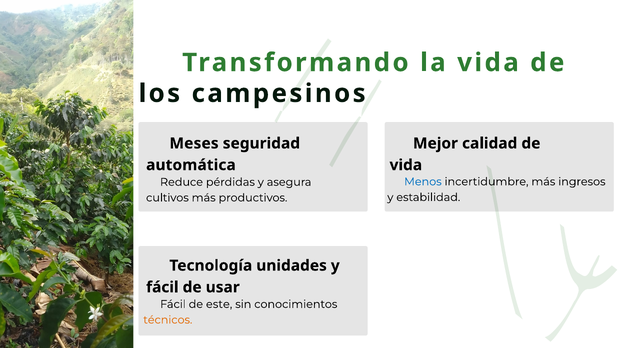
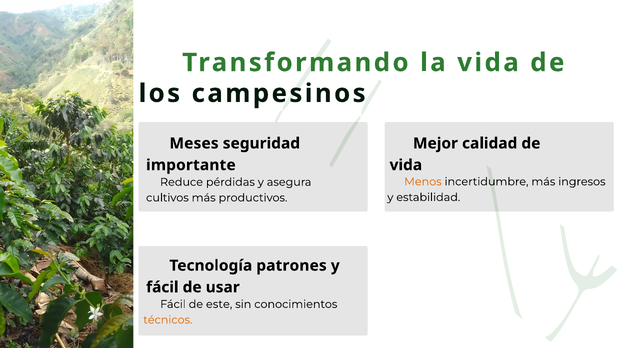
automática: automática -> importante
Menos colour: blue -> orange
unidades: unidades -> patrones
